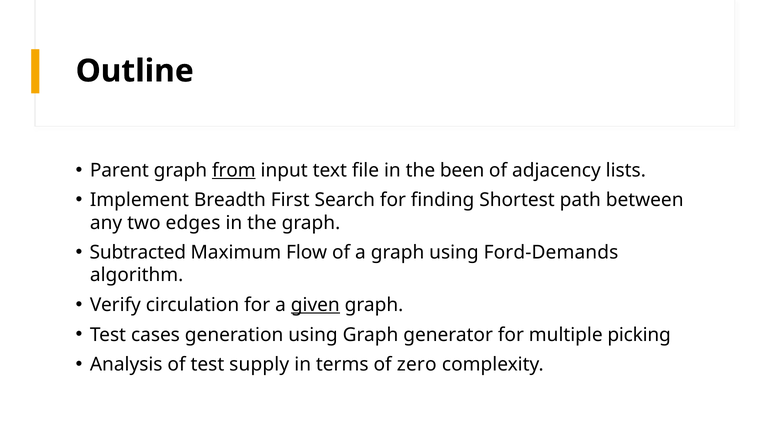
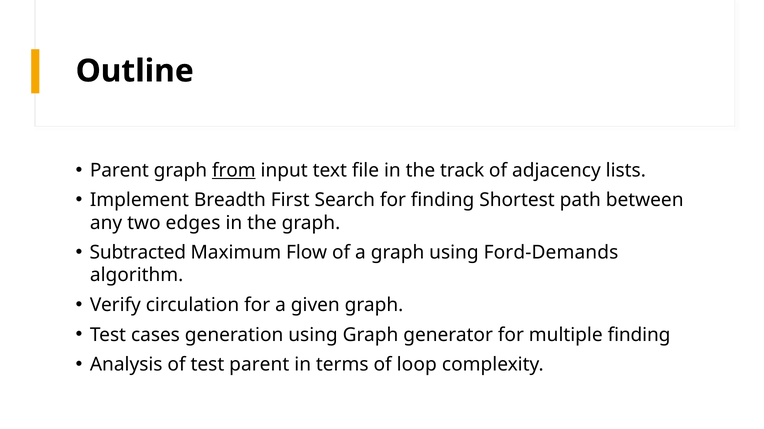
been: been -> track
given underline: present -> none
multiple picking: picking -> finding
test supply: supply -> parent
zero: zero -> loop
